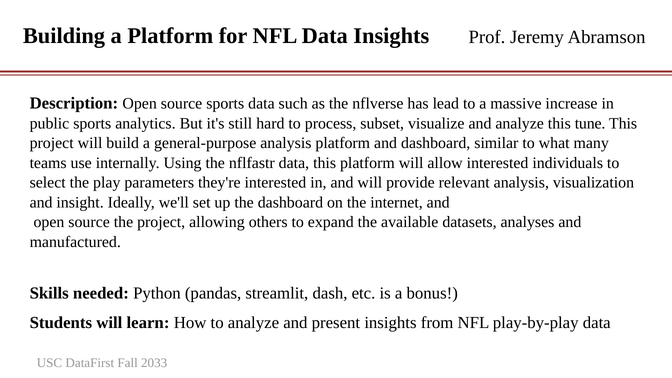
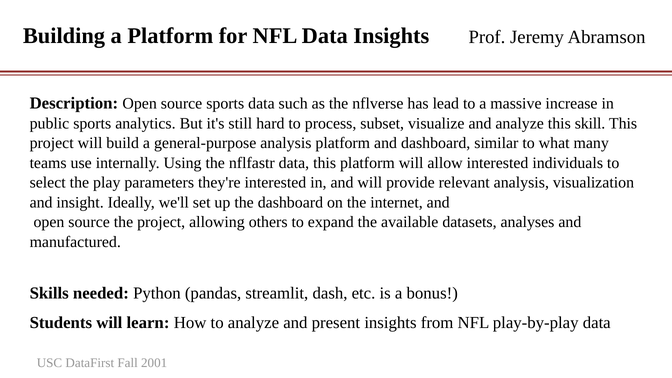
tune: tune -> skill
2033: 2033 -> 2001
